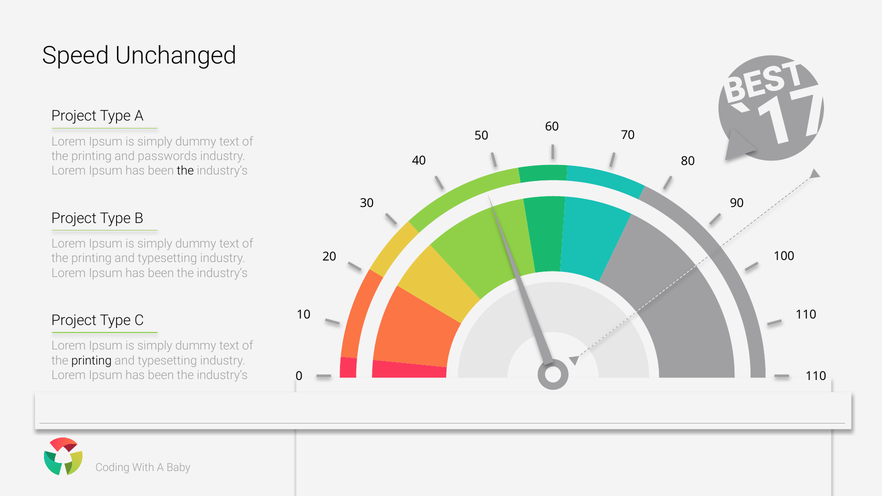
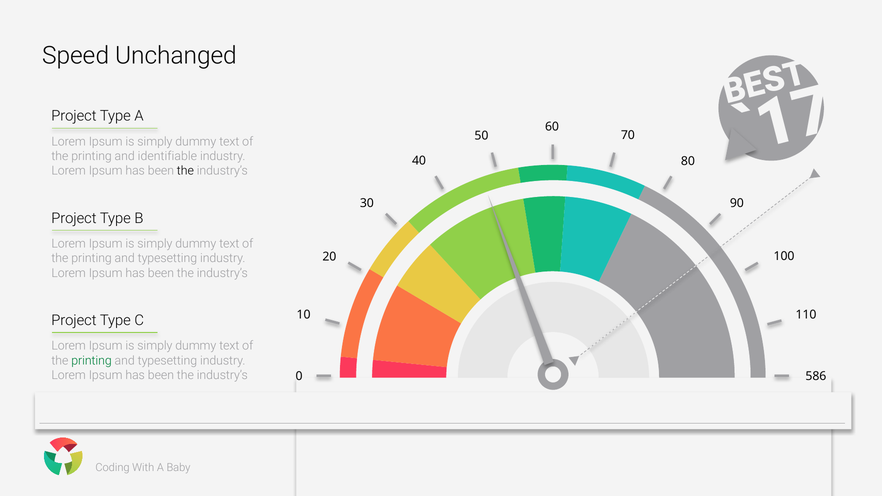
passwords: passwords -> identifiable
printing at (92, 361) colour: black -> green
0 110: 110 -> 586
